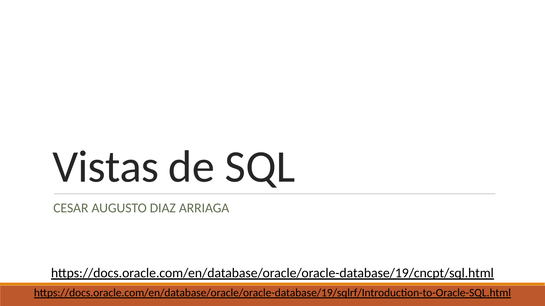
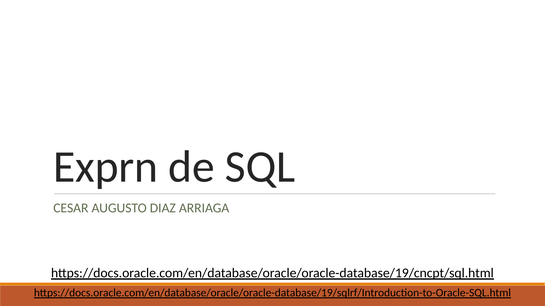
Vistas: Vistas -> Exprn
